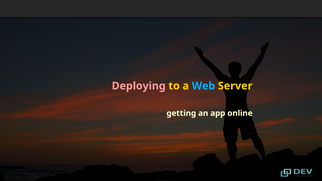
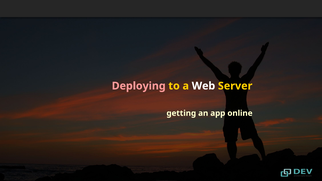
Web colour: light blue -> white
